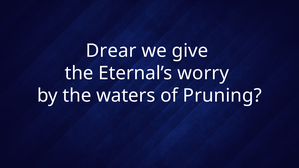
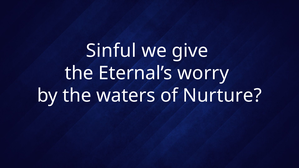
Drear: Drear -> Sinful
Pruning: Pruning -> Nurture
